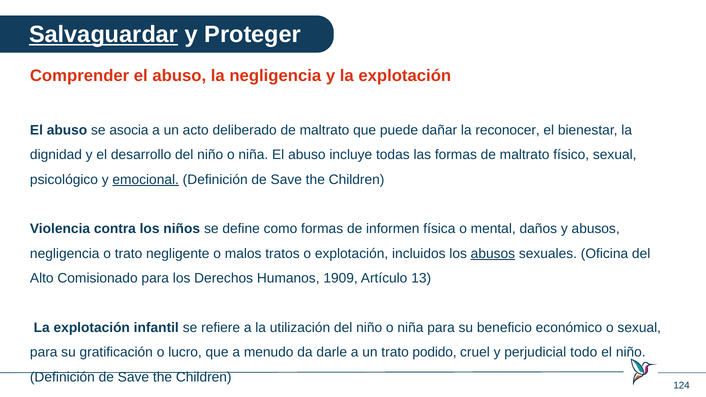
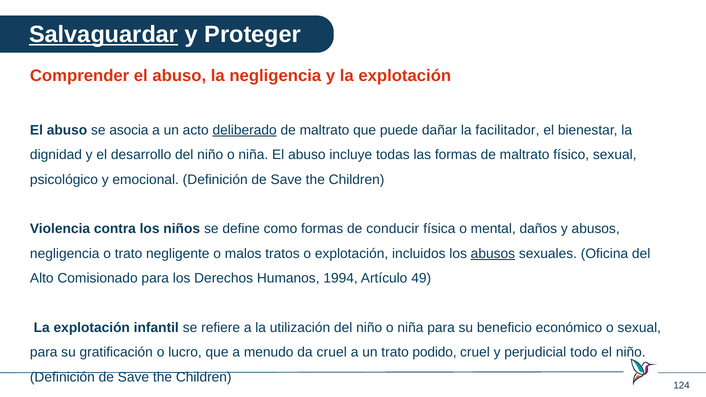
deliberado underline: none -> present
reconocer: reconocer -> facilitador
emocional underline: present -> none
informen: informen -> conducir
1909: 1909 -> 1994
13: 13 -> 49
da darle: darle -> cruel
